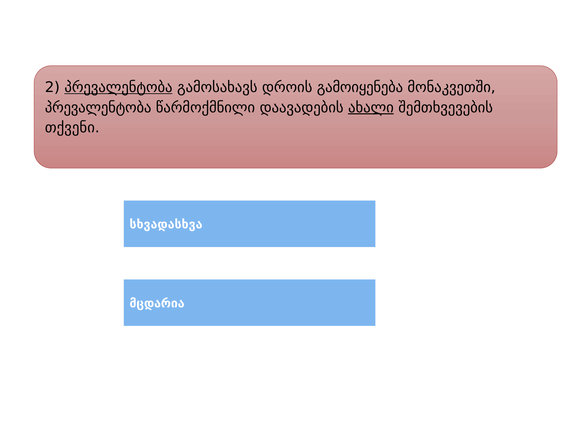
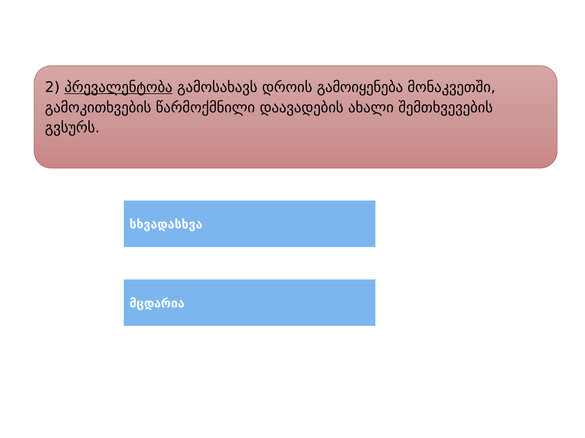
პრევალენტობა at (98, 108): პრევალენტობა -> გამოკითხვების
ახალი underline: present -> none
თქვენი: თქვენი -> გვსურს
